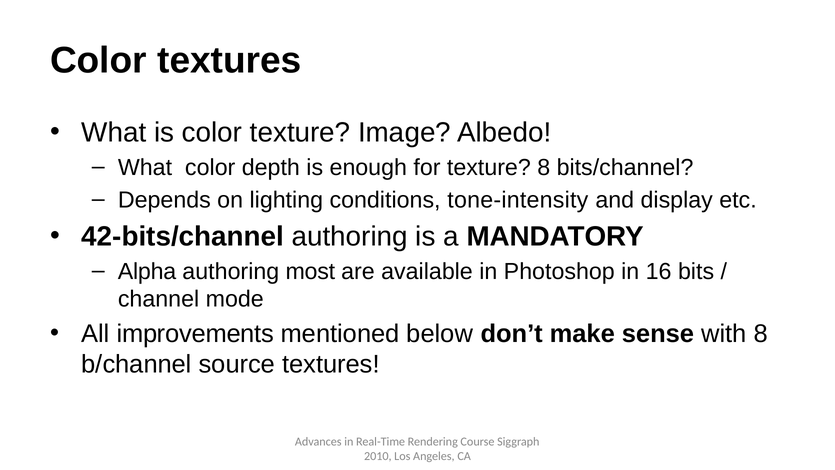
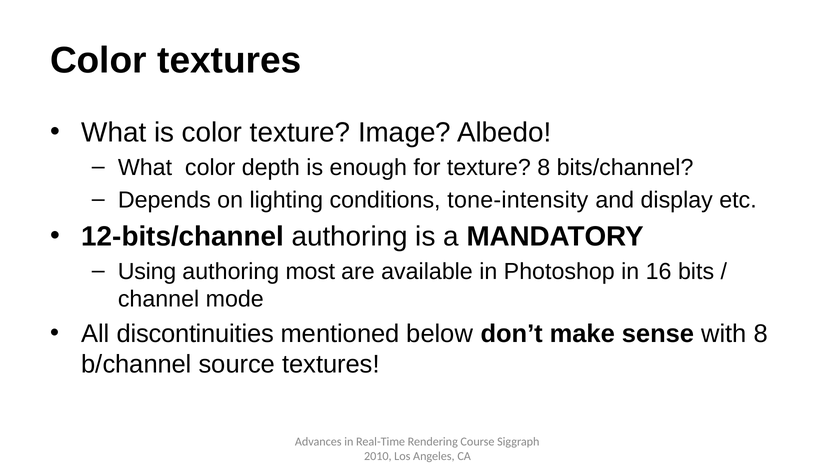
42-bits/channel: 42-bits/channel -> 12-bits/channel
Alpha: Alpha -> Using
improvements: improvements -> discontinuities
